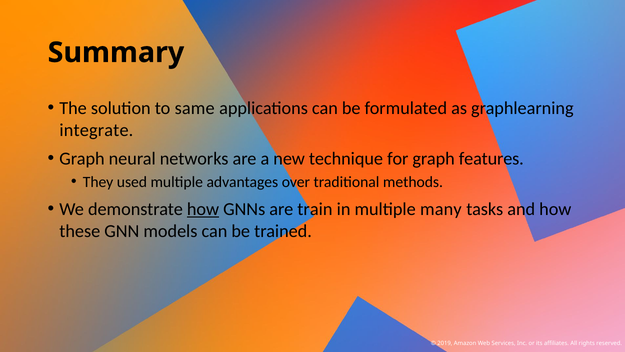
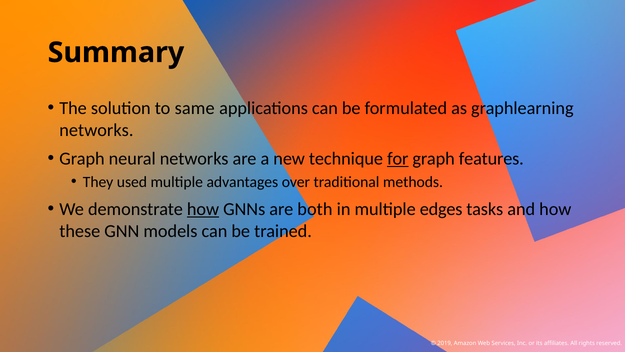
integrate at (96, 130): integrate -> networks
for underline: none -> present
train: train -> both
many: many -> edges
